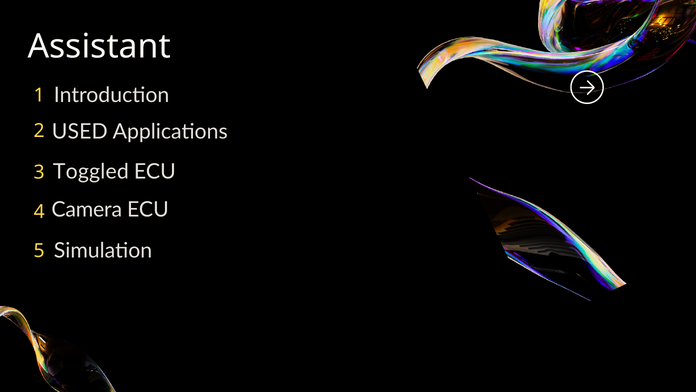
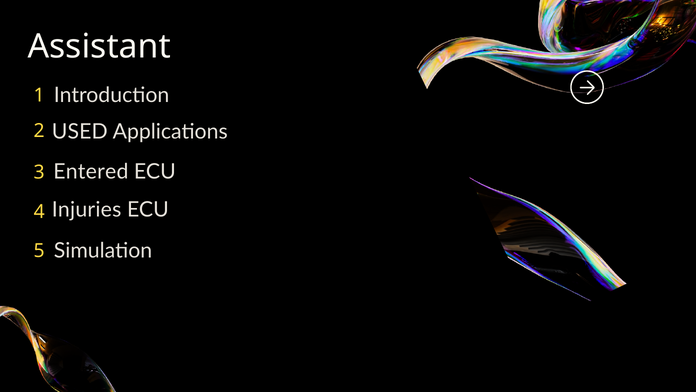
Toggled: Toggled -> Entered
Camera: Camera -> Injuries
